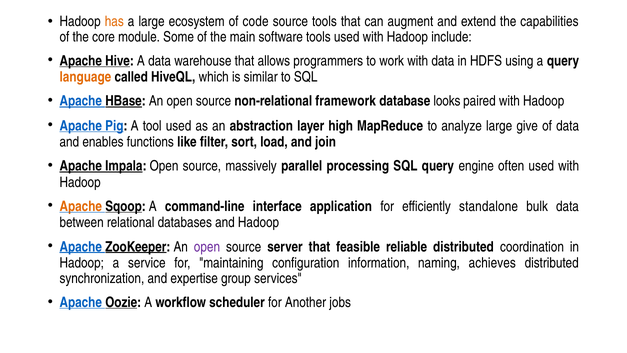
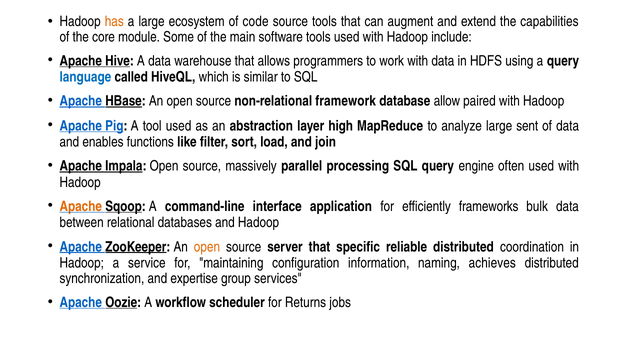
language colour: orange -> blue
looks: looks -> allow
give: give -> sent
standalone: standalone -> frameworks
open at (207, 247) colour: purple -> orange
feasible: feasible -> specific
Another: Another -> Returns
